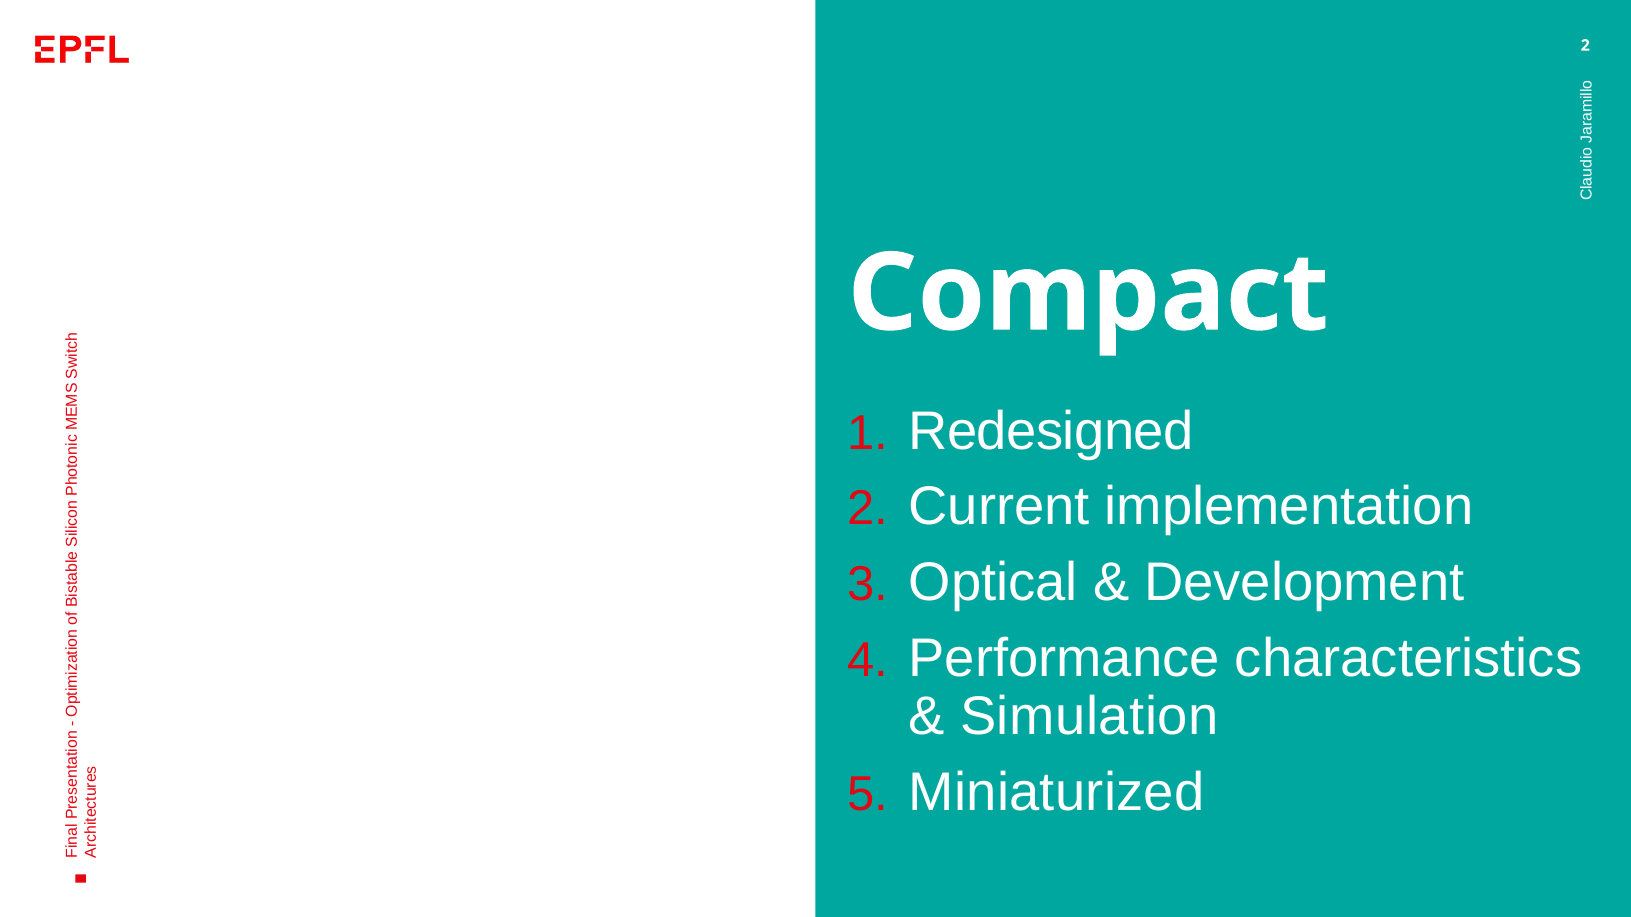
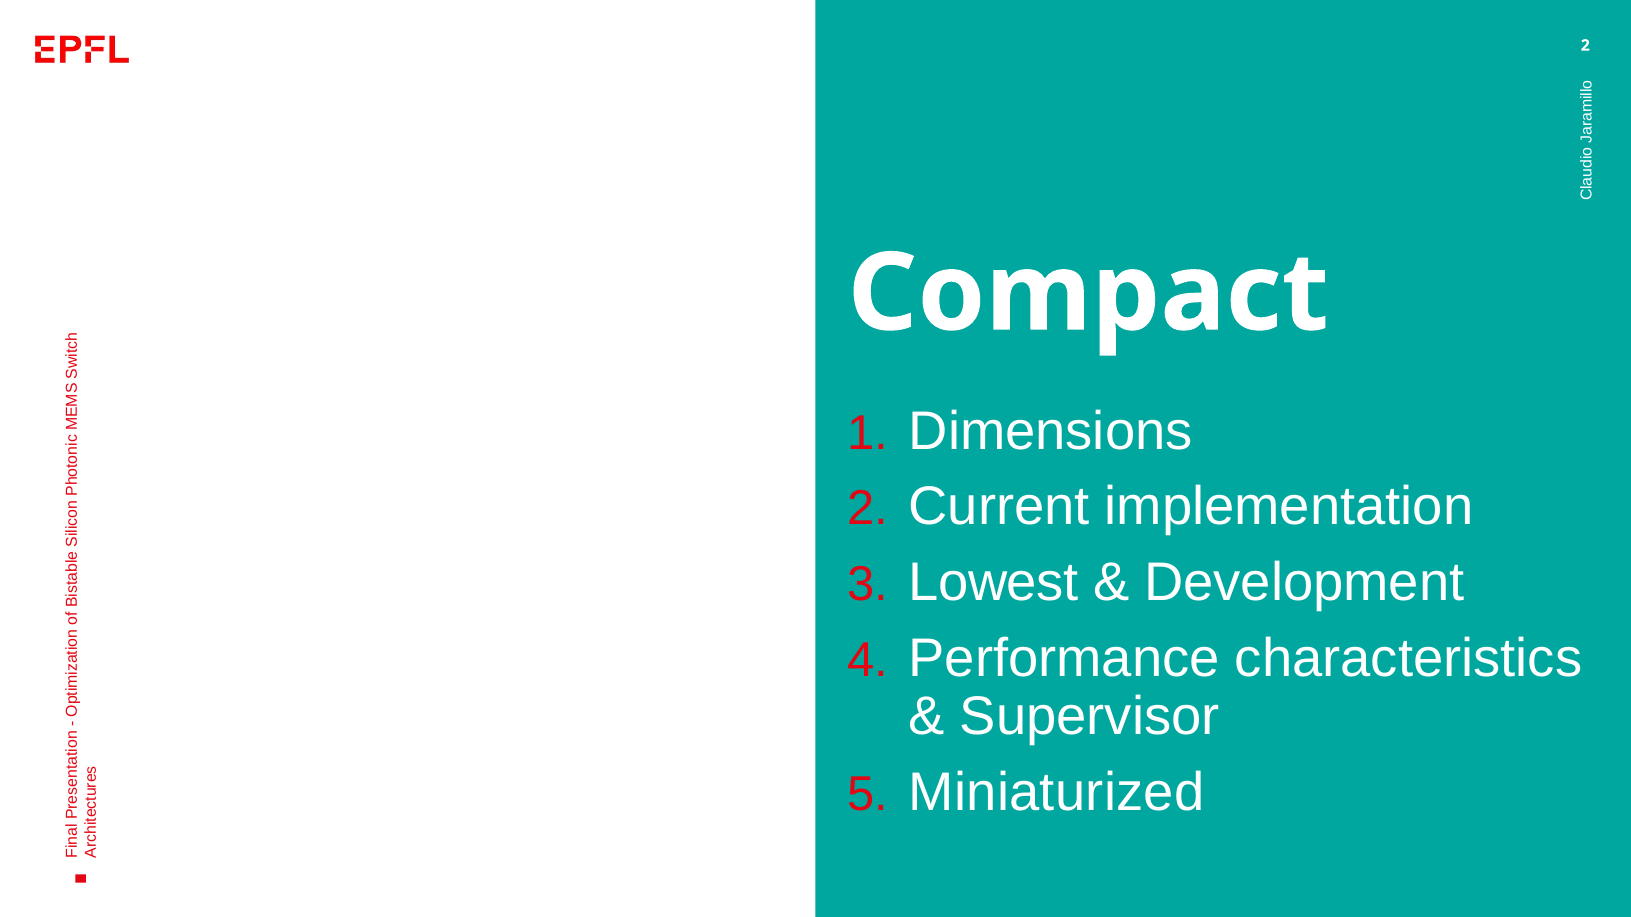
Redesigned: Redesigned -> Dimensions
Optical: Optical -> Lowest
Simulation: Simulation -> Supervisor
